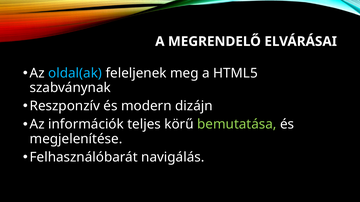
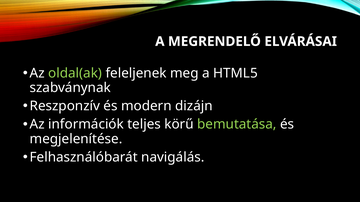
oldal(ak colour: light blue -> light green
